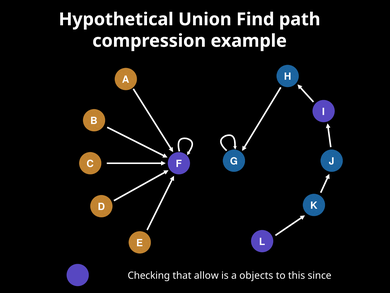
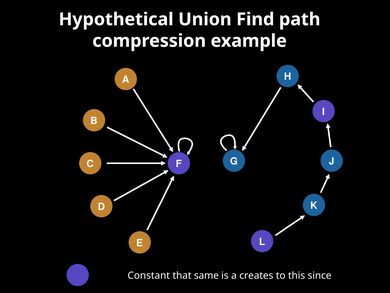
Checking: Checking -> Constant
allow: allow -> same
objects: objects -> creates
